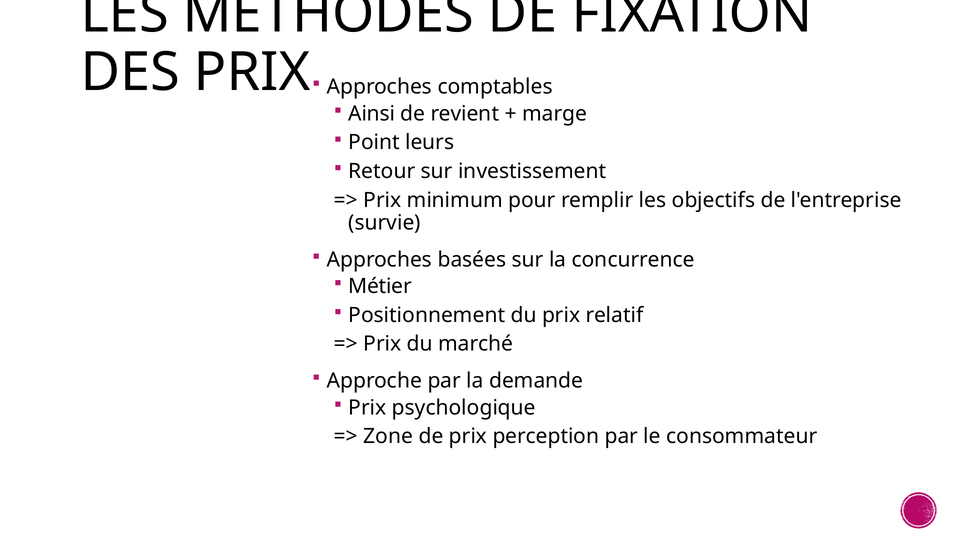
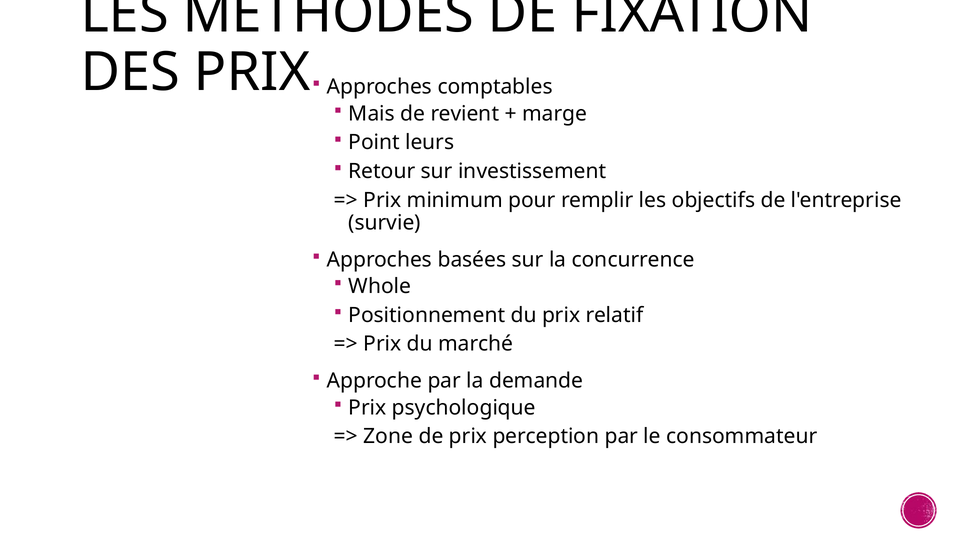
Ainsi: Ainsi -> Mais
Métier: Métier -> Whole
